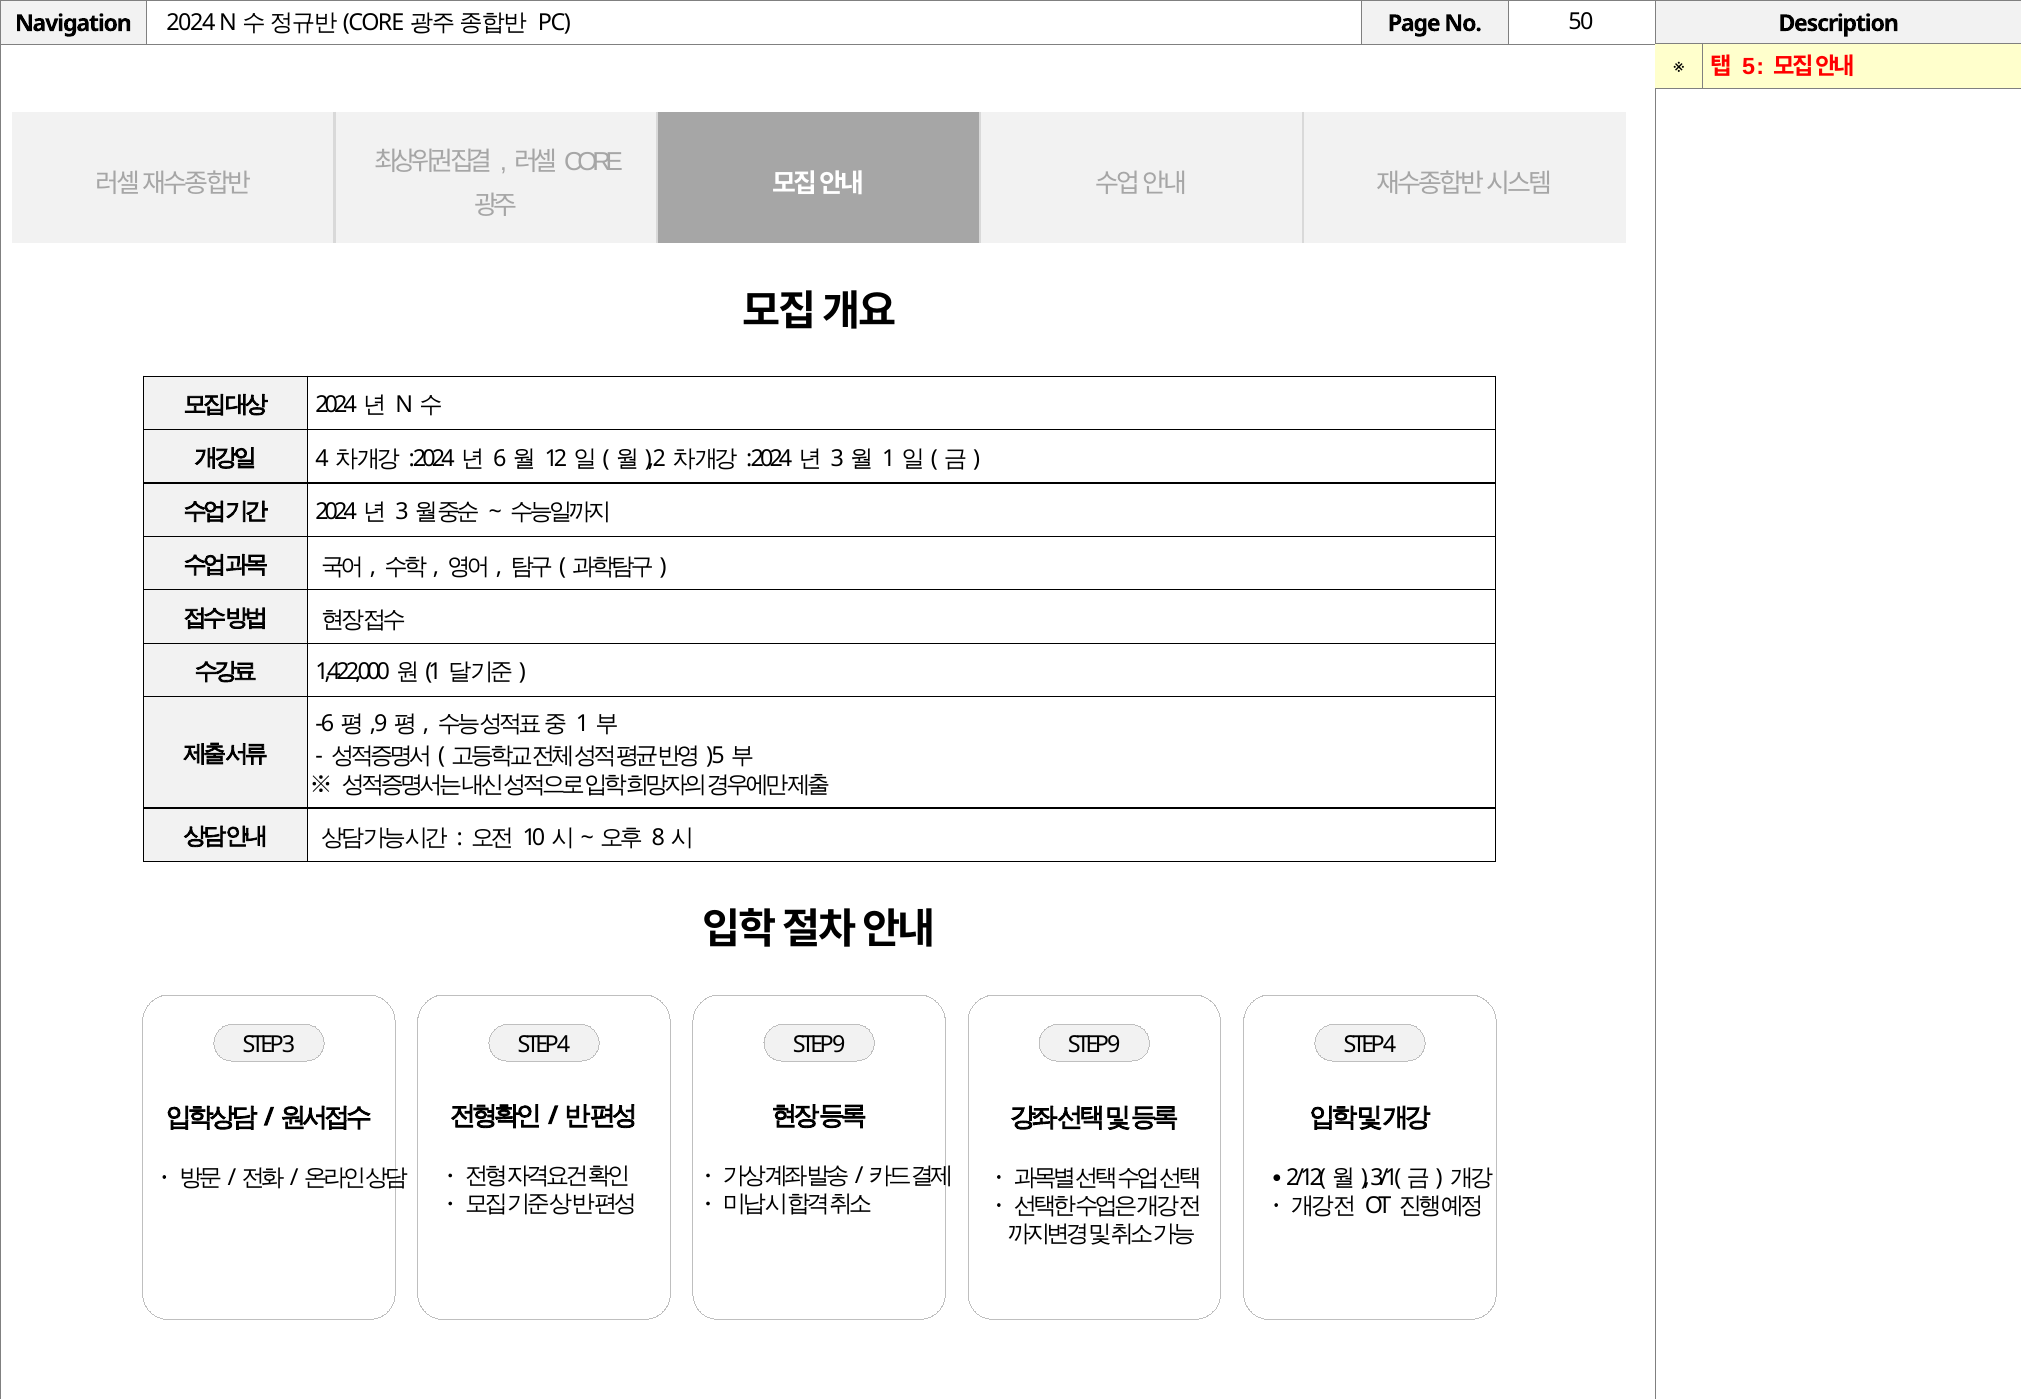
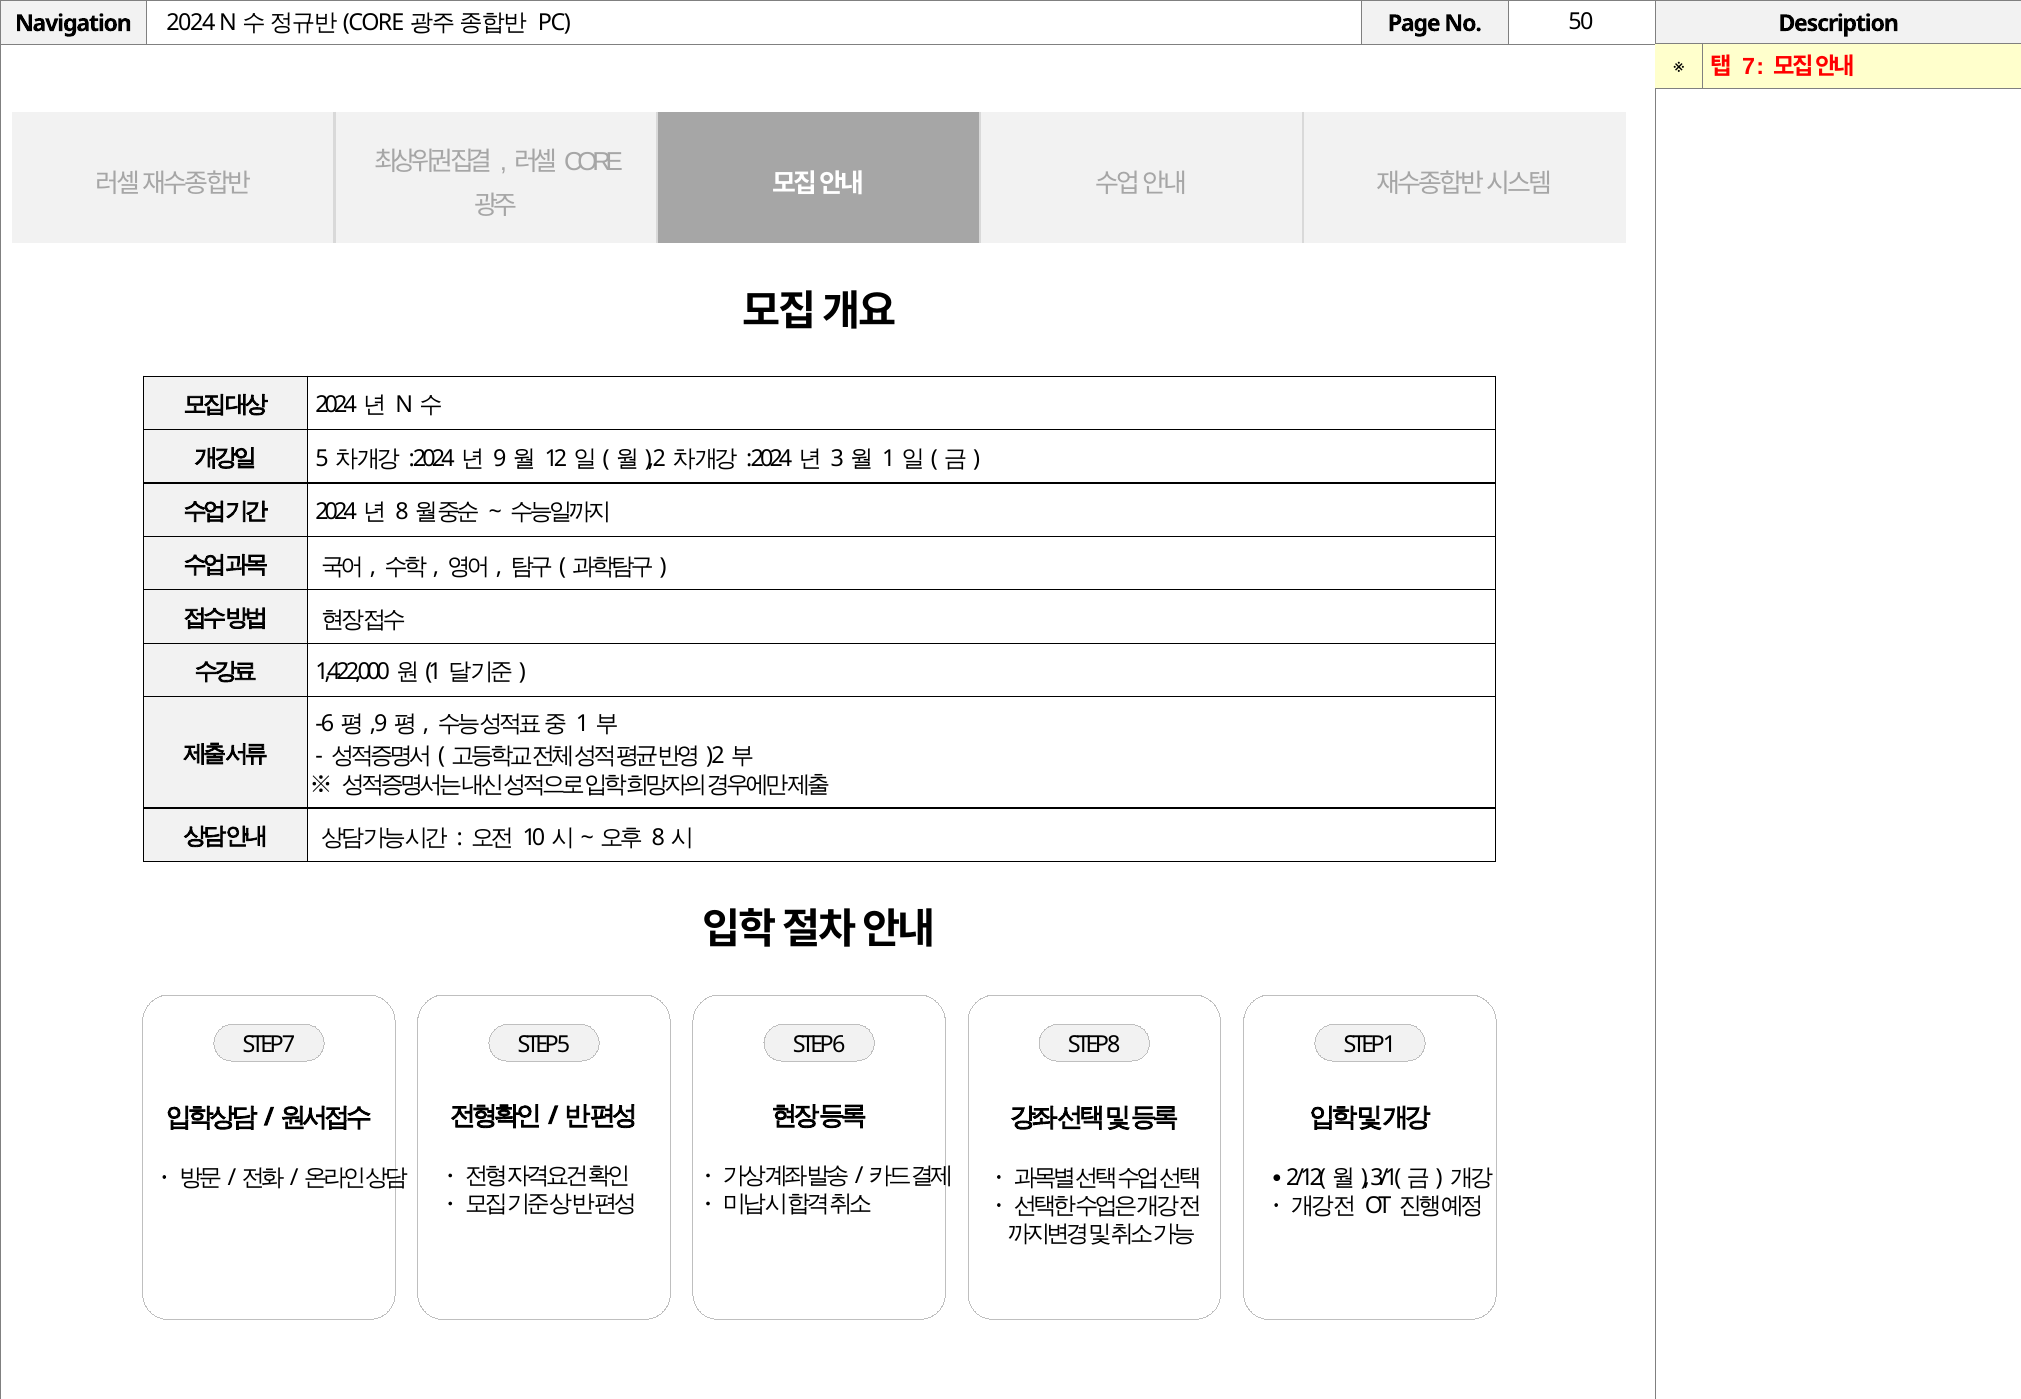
5 at (1749, 67): 5 -> 7
4 at (322, 459): 4 -> 5
6 at (500, 459): 6 -> 9
3 at (402, 512): 3 -> 8
5 at (718, 756): 5 -> 2
STEP 3: 3 -> 7
4 at (564, 1044): 4 -> 5
9 at (839, 1044): 9 -> 6
9 at (1114, 1044): 9 -> 8
4 at (1390, 1044): 4 -> 1
